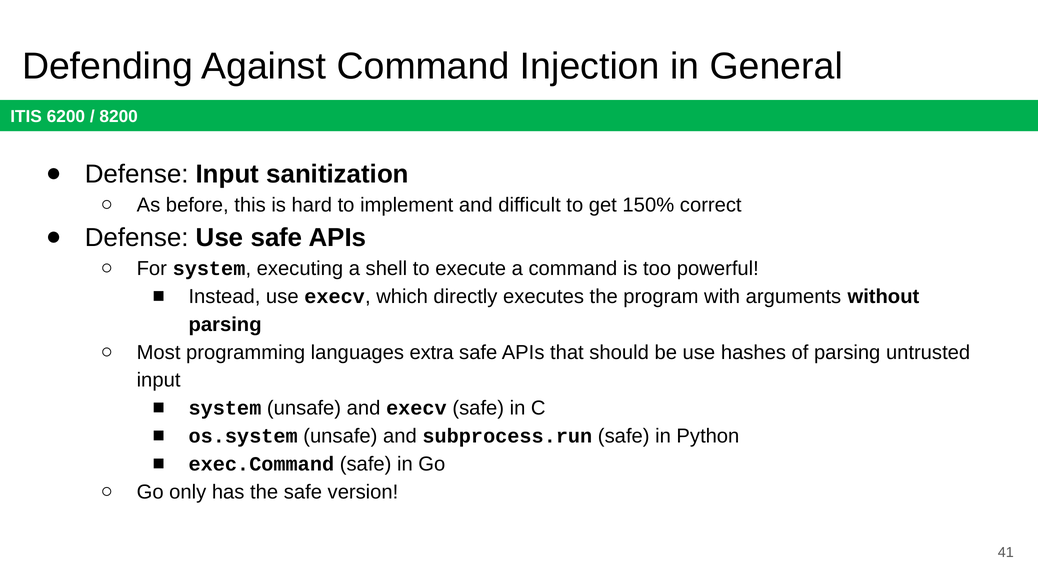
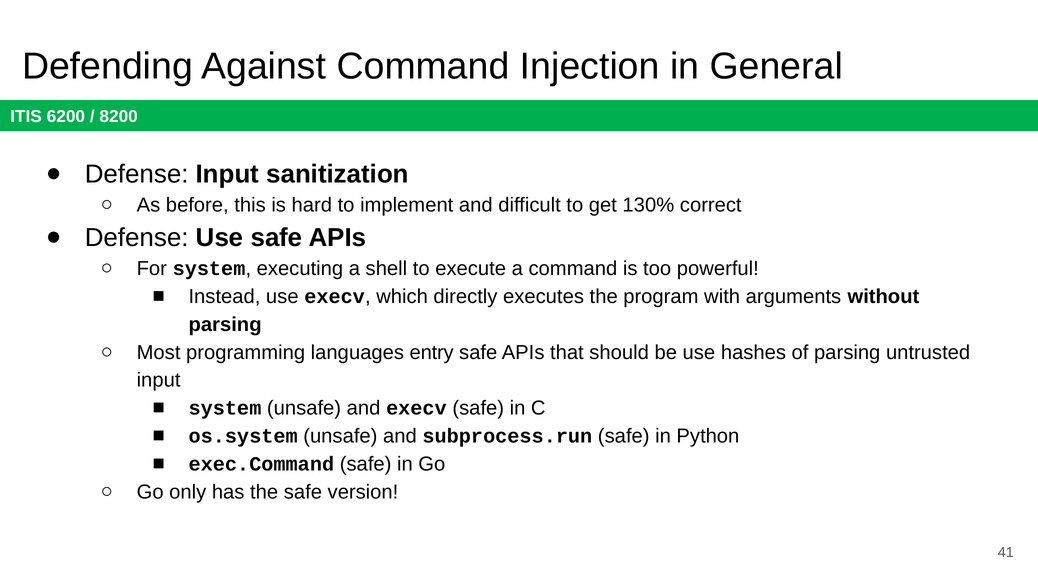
150%: 150% -> 130%
extra: extra -> entry
